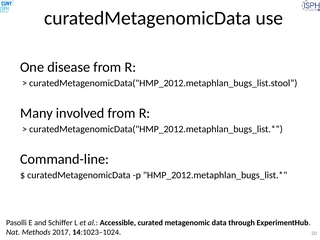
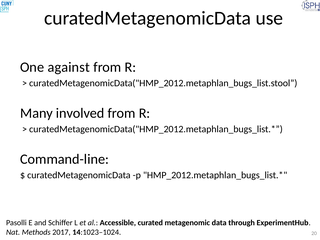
disease: disease -> against
